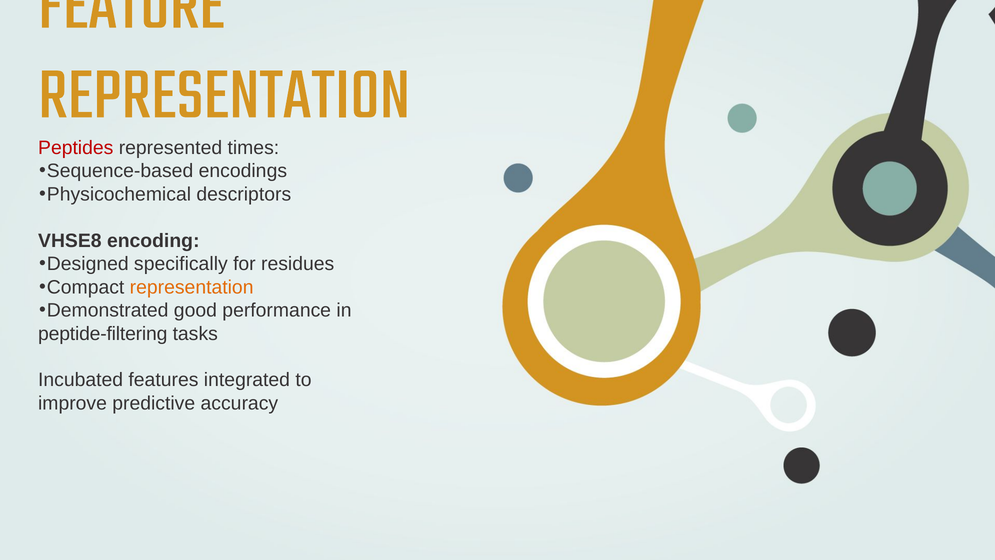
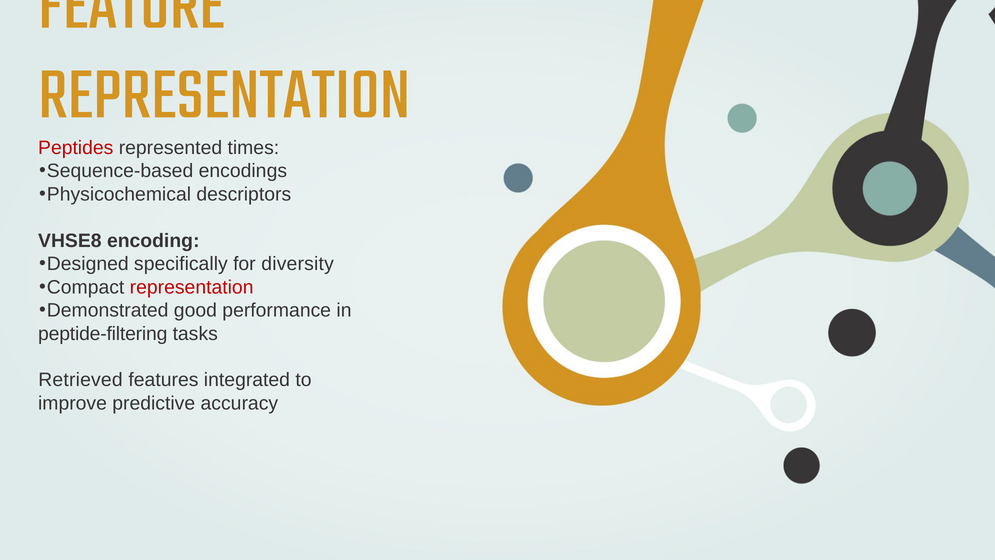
residues: residues -> diversity
representation at (192, 287) colour: orange -> red
Incubated: Incubated -> Retrieved
